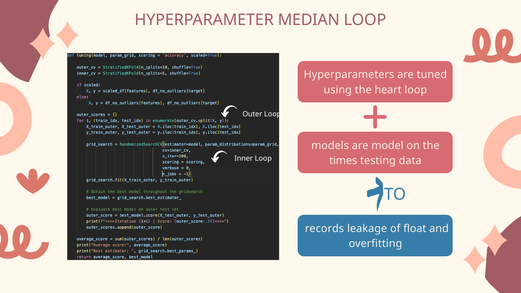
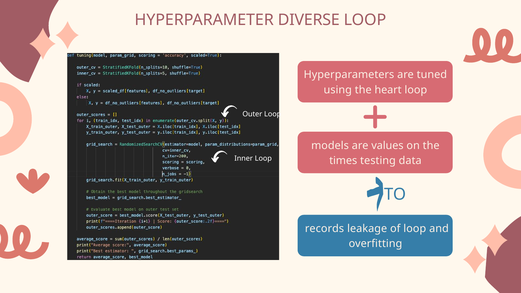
MEDIAN: MEDIAN -> DIVERSE
model: model -> values
of float: float -> loop
